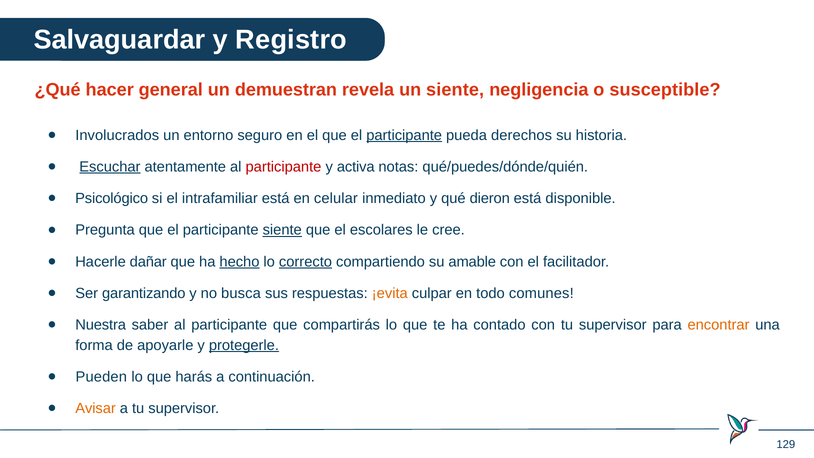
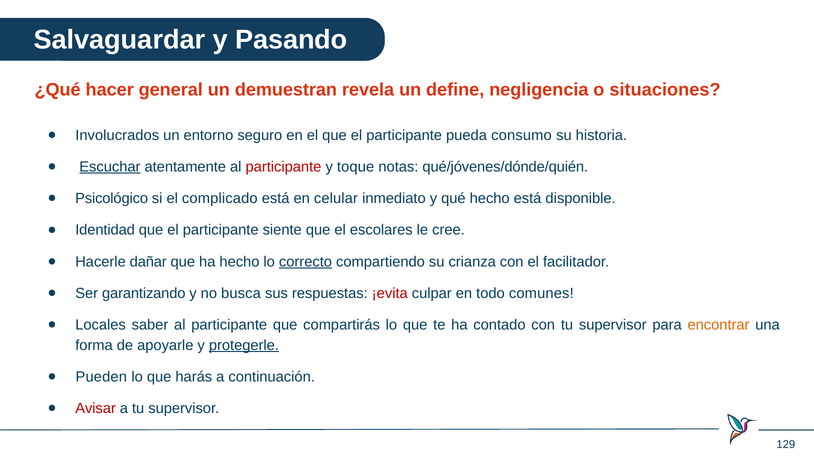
Registro: Registro -> Pasando
un siente: siente -> define
susceptible: susceptible -> situaciones
participante at (404, 135) underline: present -> none
derechos: derechos -> consumo
activa: activa -> toque
qué/puedes/dónde/quién: qué/puedes/dónde/quién -> qué/jóvenes/dónde/quién
intrafamiliar: intrafamiliar -> complicado
qué dieron: dieron -> hecho
Pregunta: Pregunta -> Identidad
siente at (282, 230) underline: present -> none
hecho at (239, 262) underline: present -> none
amable: amable -> crianza
¡evita colour: orange -> red
Nuestra: Nuestra -> Locales
Avisar colour: orange -> red
